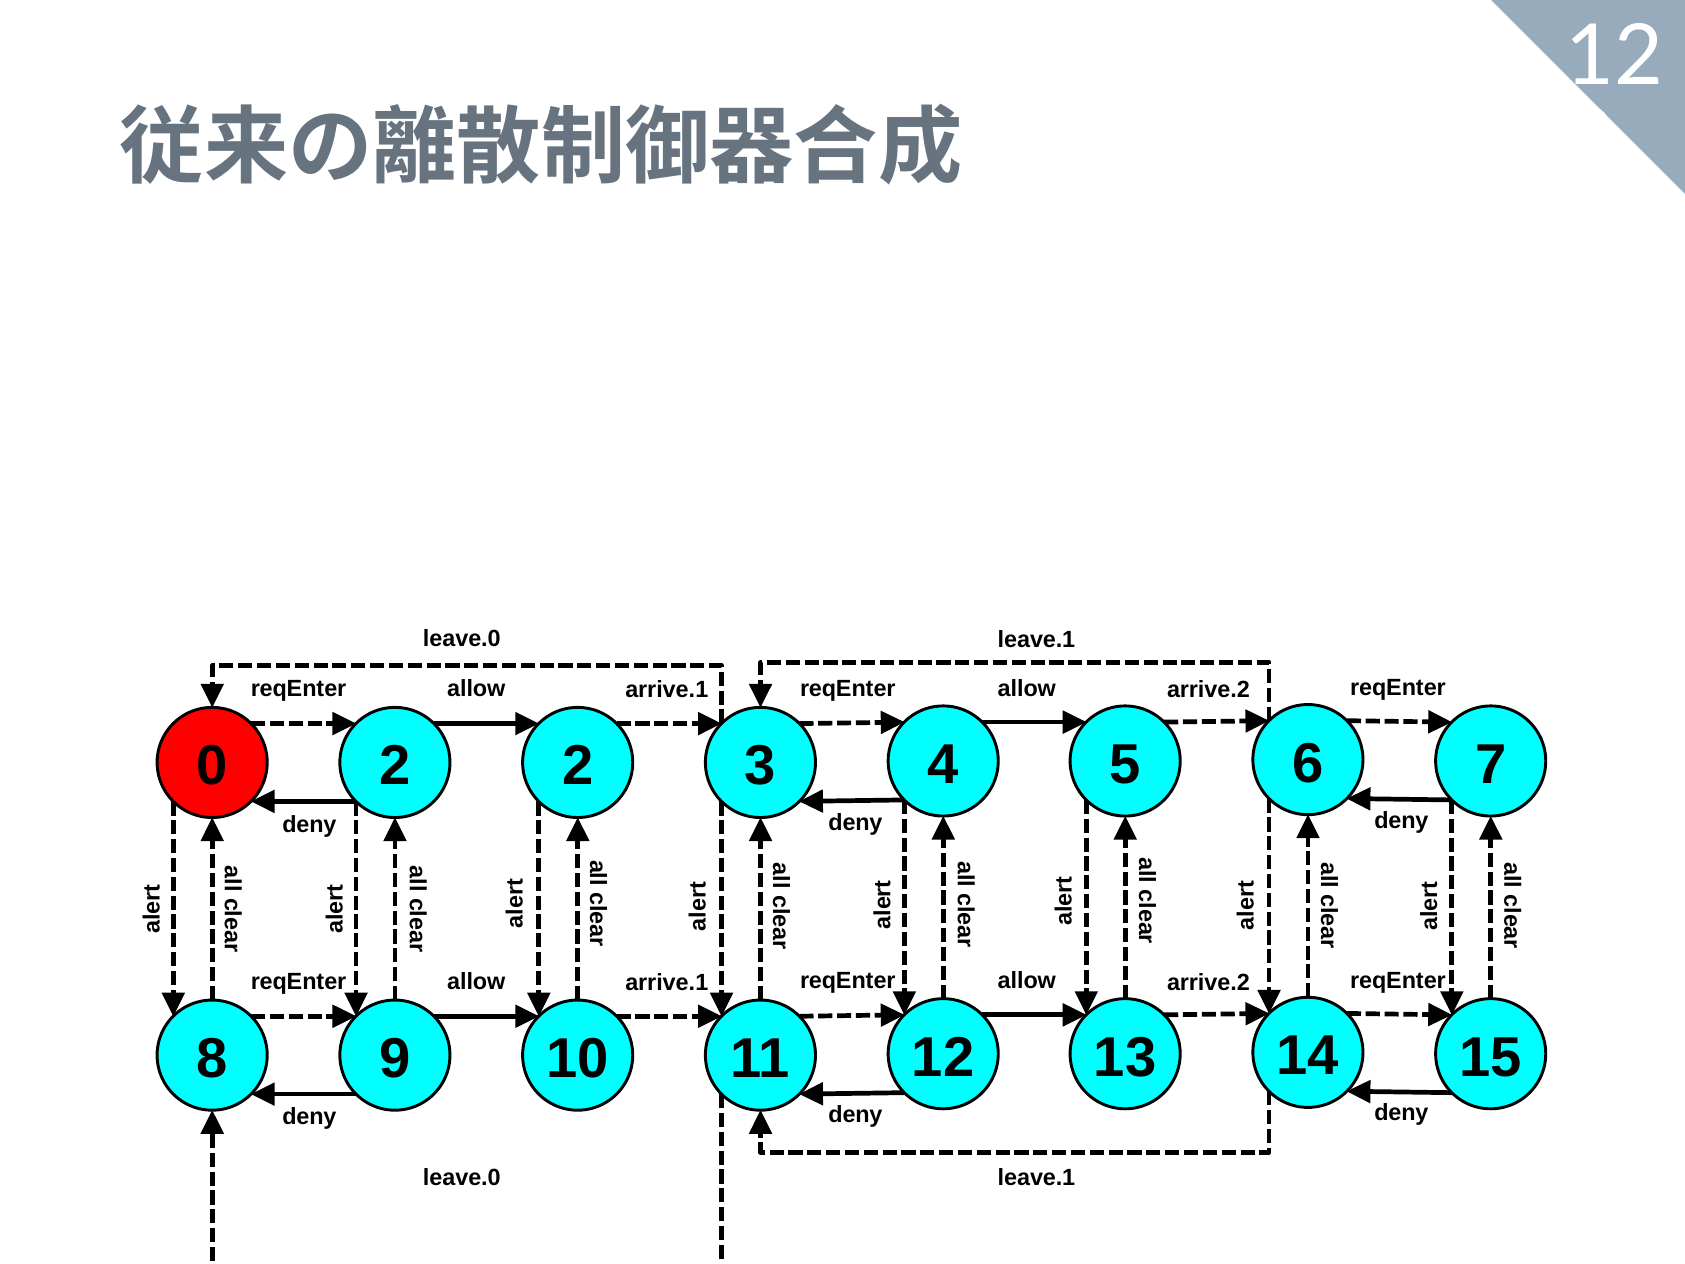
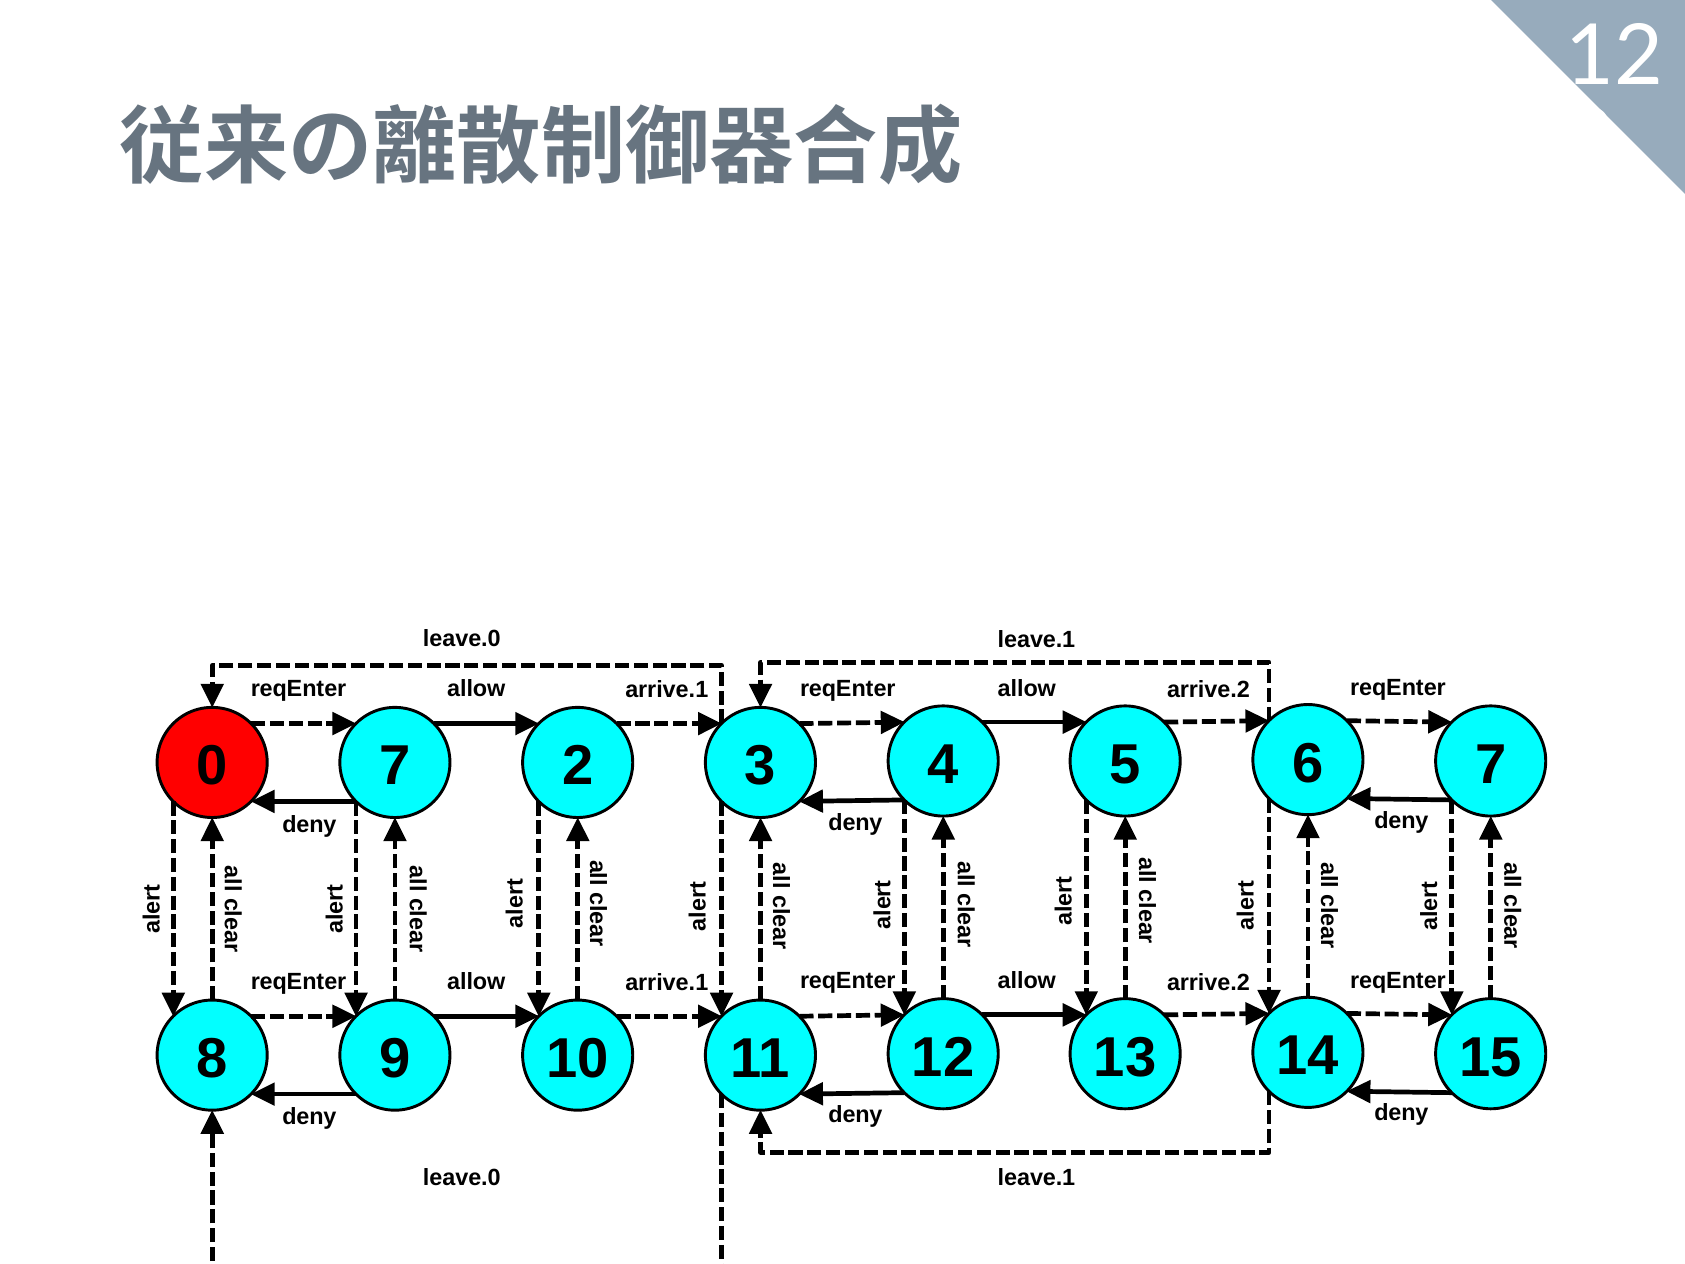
0 2: 2 -> 7
